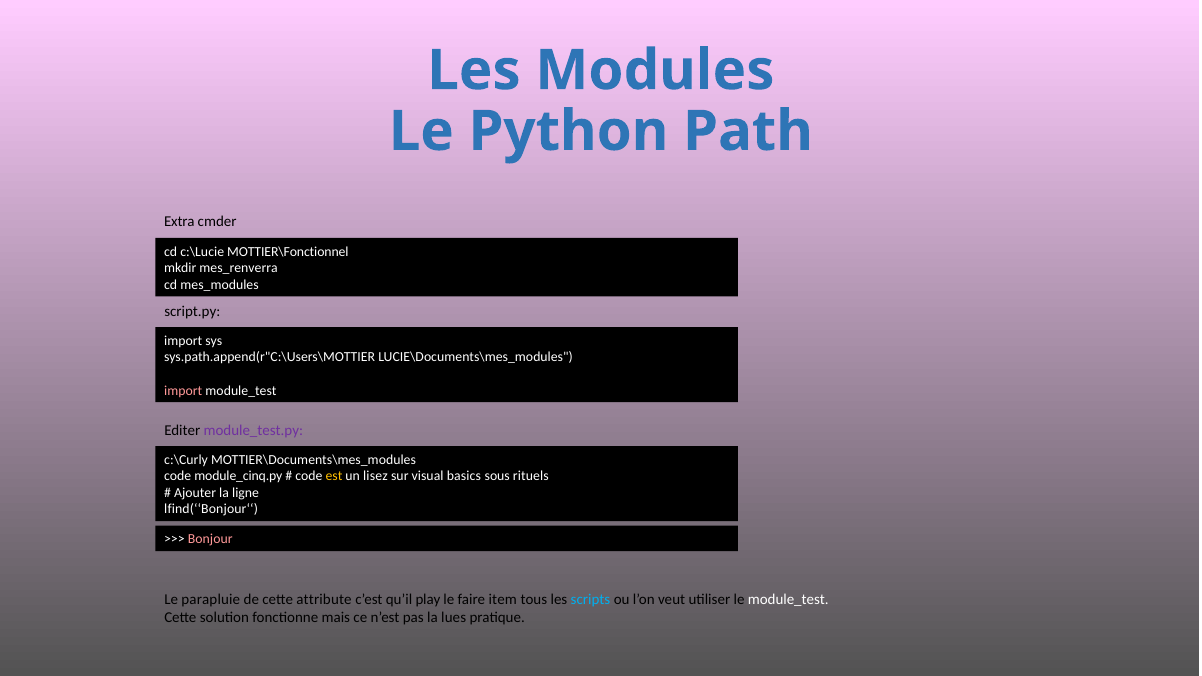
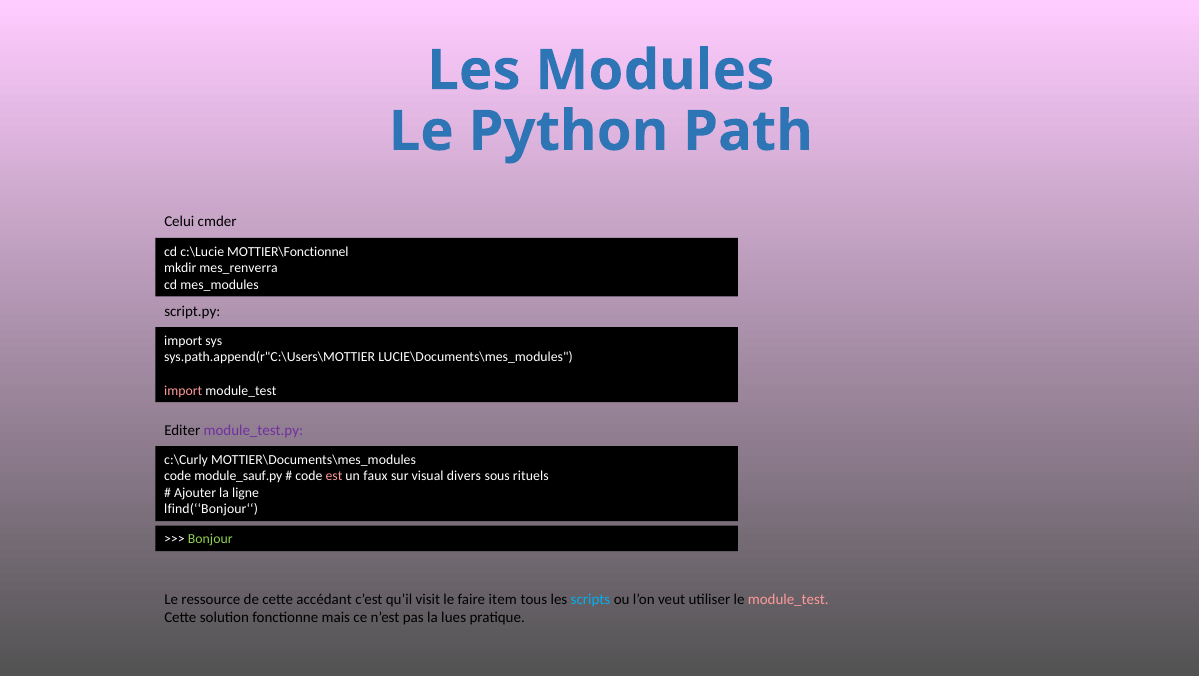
Extra: Extra -> Celui
module_cinq.py: module_cinq.py -> module_sauf.py
est colour: yellow -> pink
lisez: lisez -> faux
basics: basics -> divers
Bonjour colour: pink -> light green
parapluie: parapluie -> ressource
attribute: attribute -> accédant
play: play -> visit
module_test at (788, 600) colour: white -> pink
